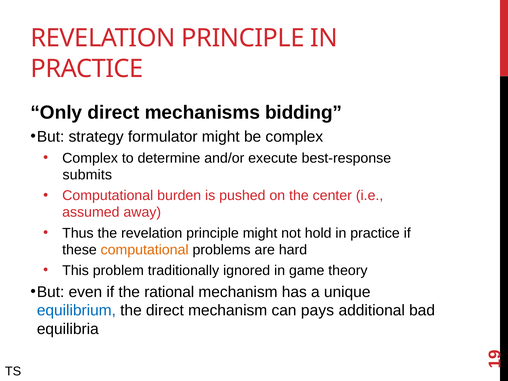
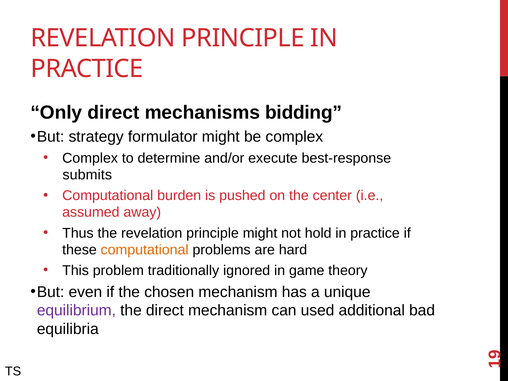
rational: rational -> chosen
equilibrium colour: blue -> purple
pays: pays -> used
